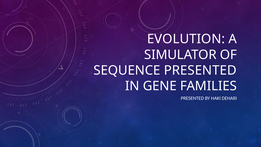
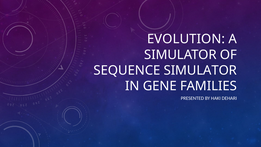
SEQUENCE PRESENTED: PRESENTED -> SIMULATOR
